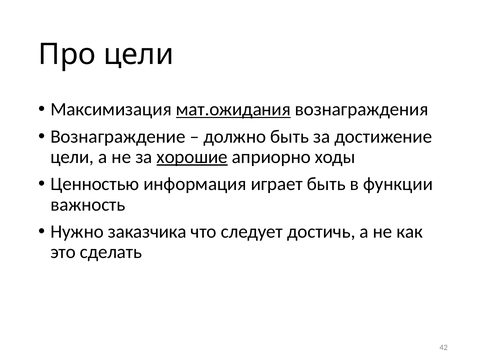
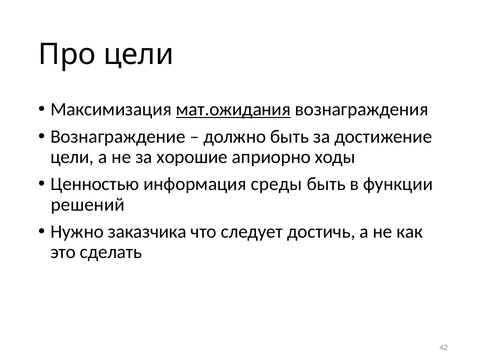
хорошие underline: present -> none
играет: играет -> среды
важность: важность -> решений
